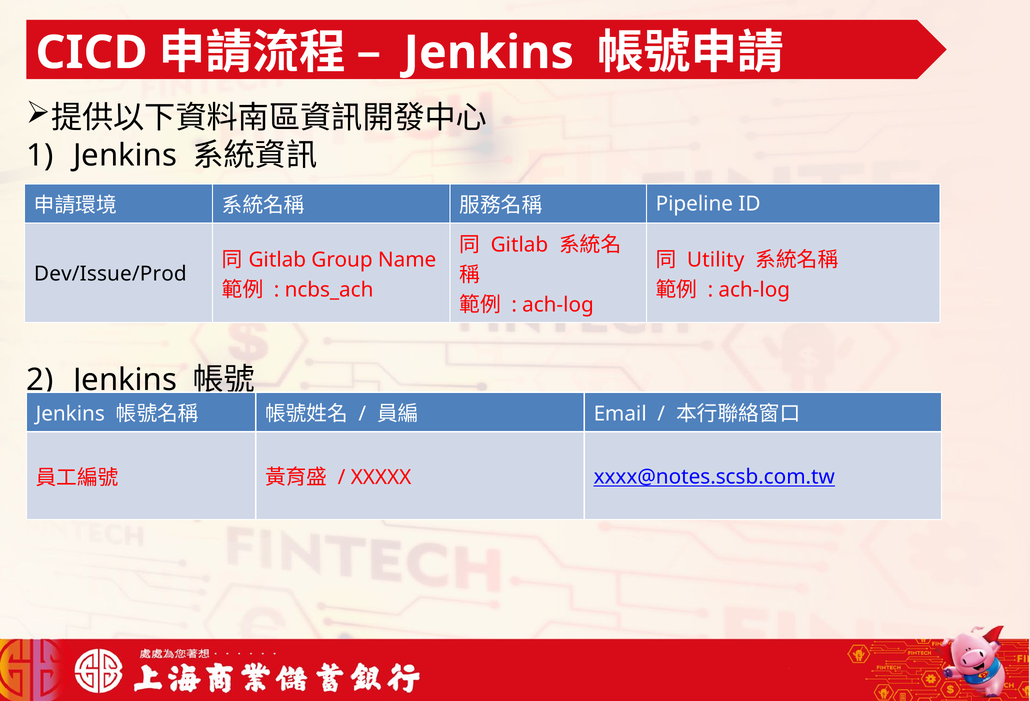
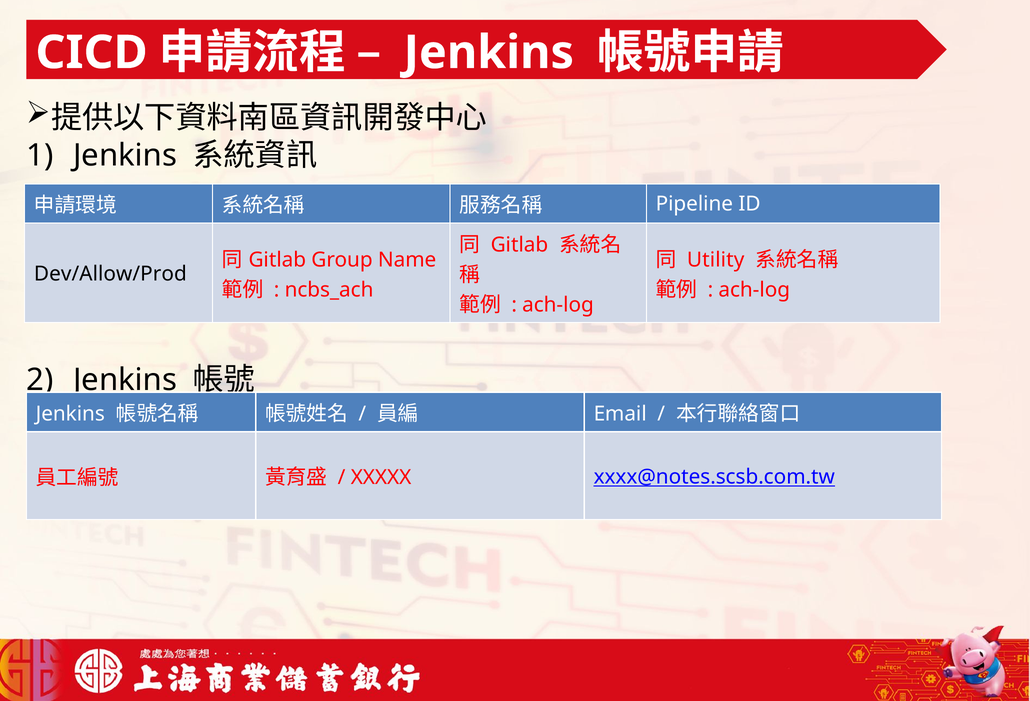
Dev/Issue/Prod: Dev/Issue/Prod -> Dev/Allow/Prod
